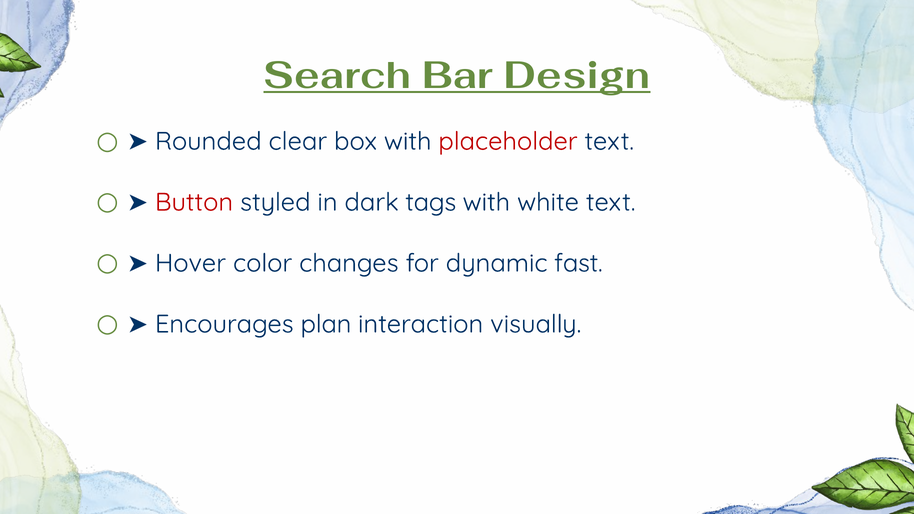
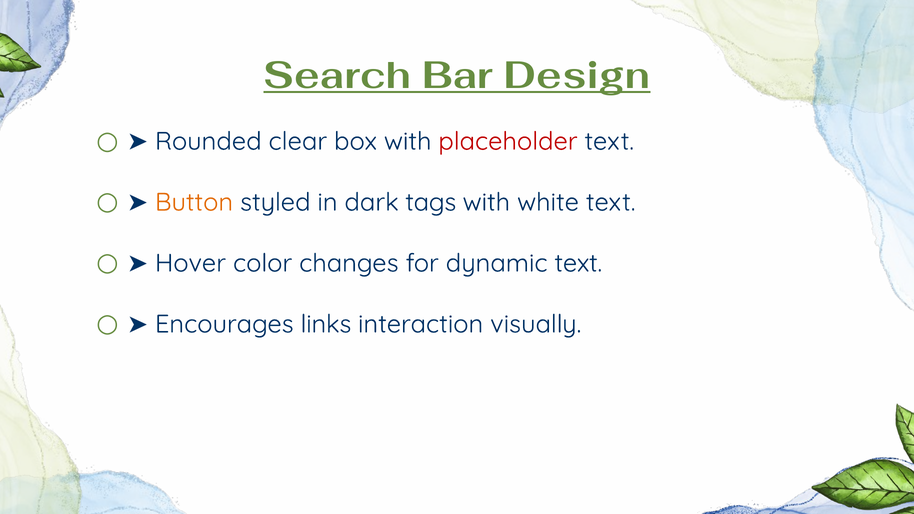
Button colour: red -> orange
dynamic fast: fast -> text
plan: plan -> links
